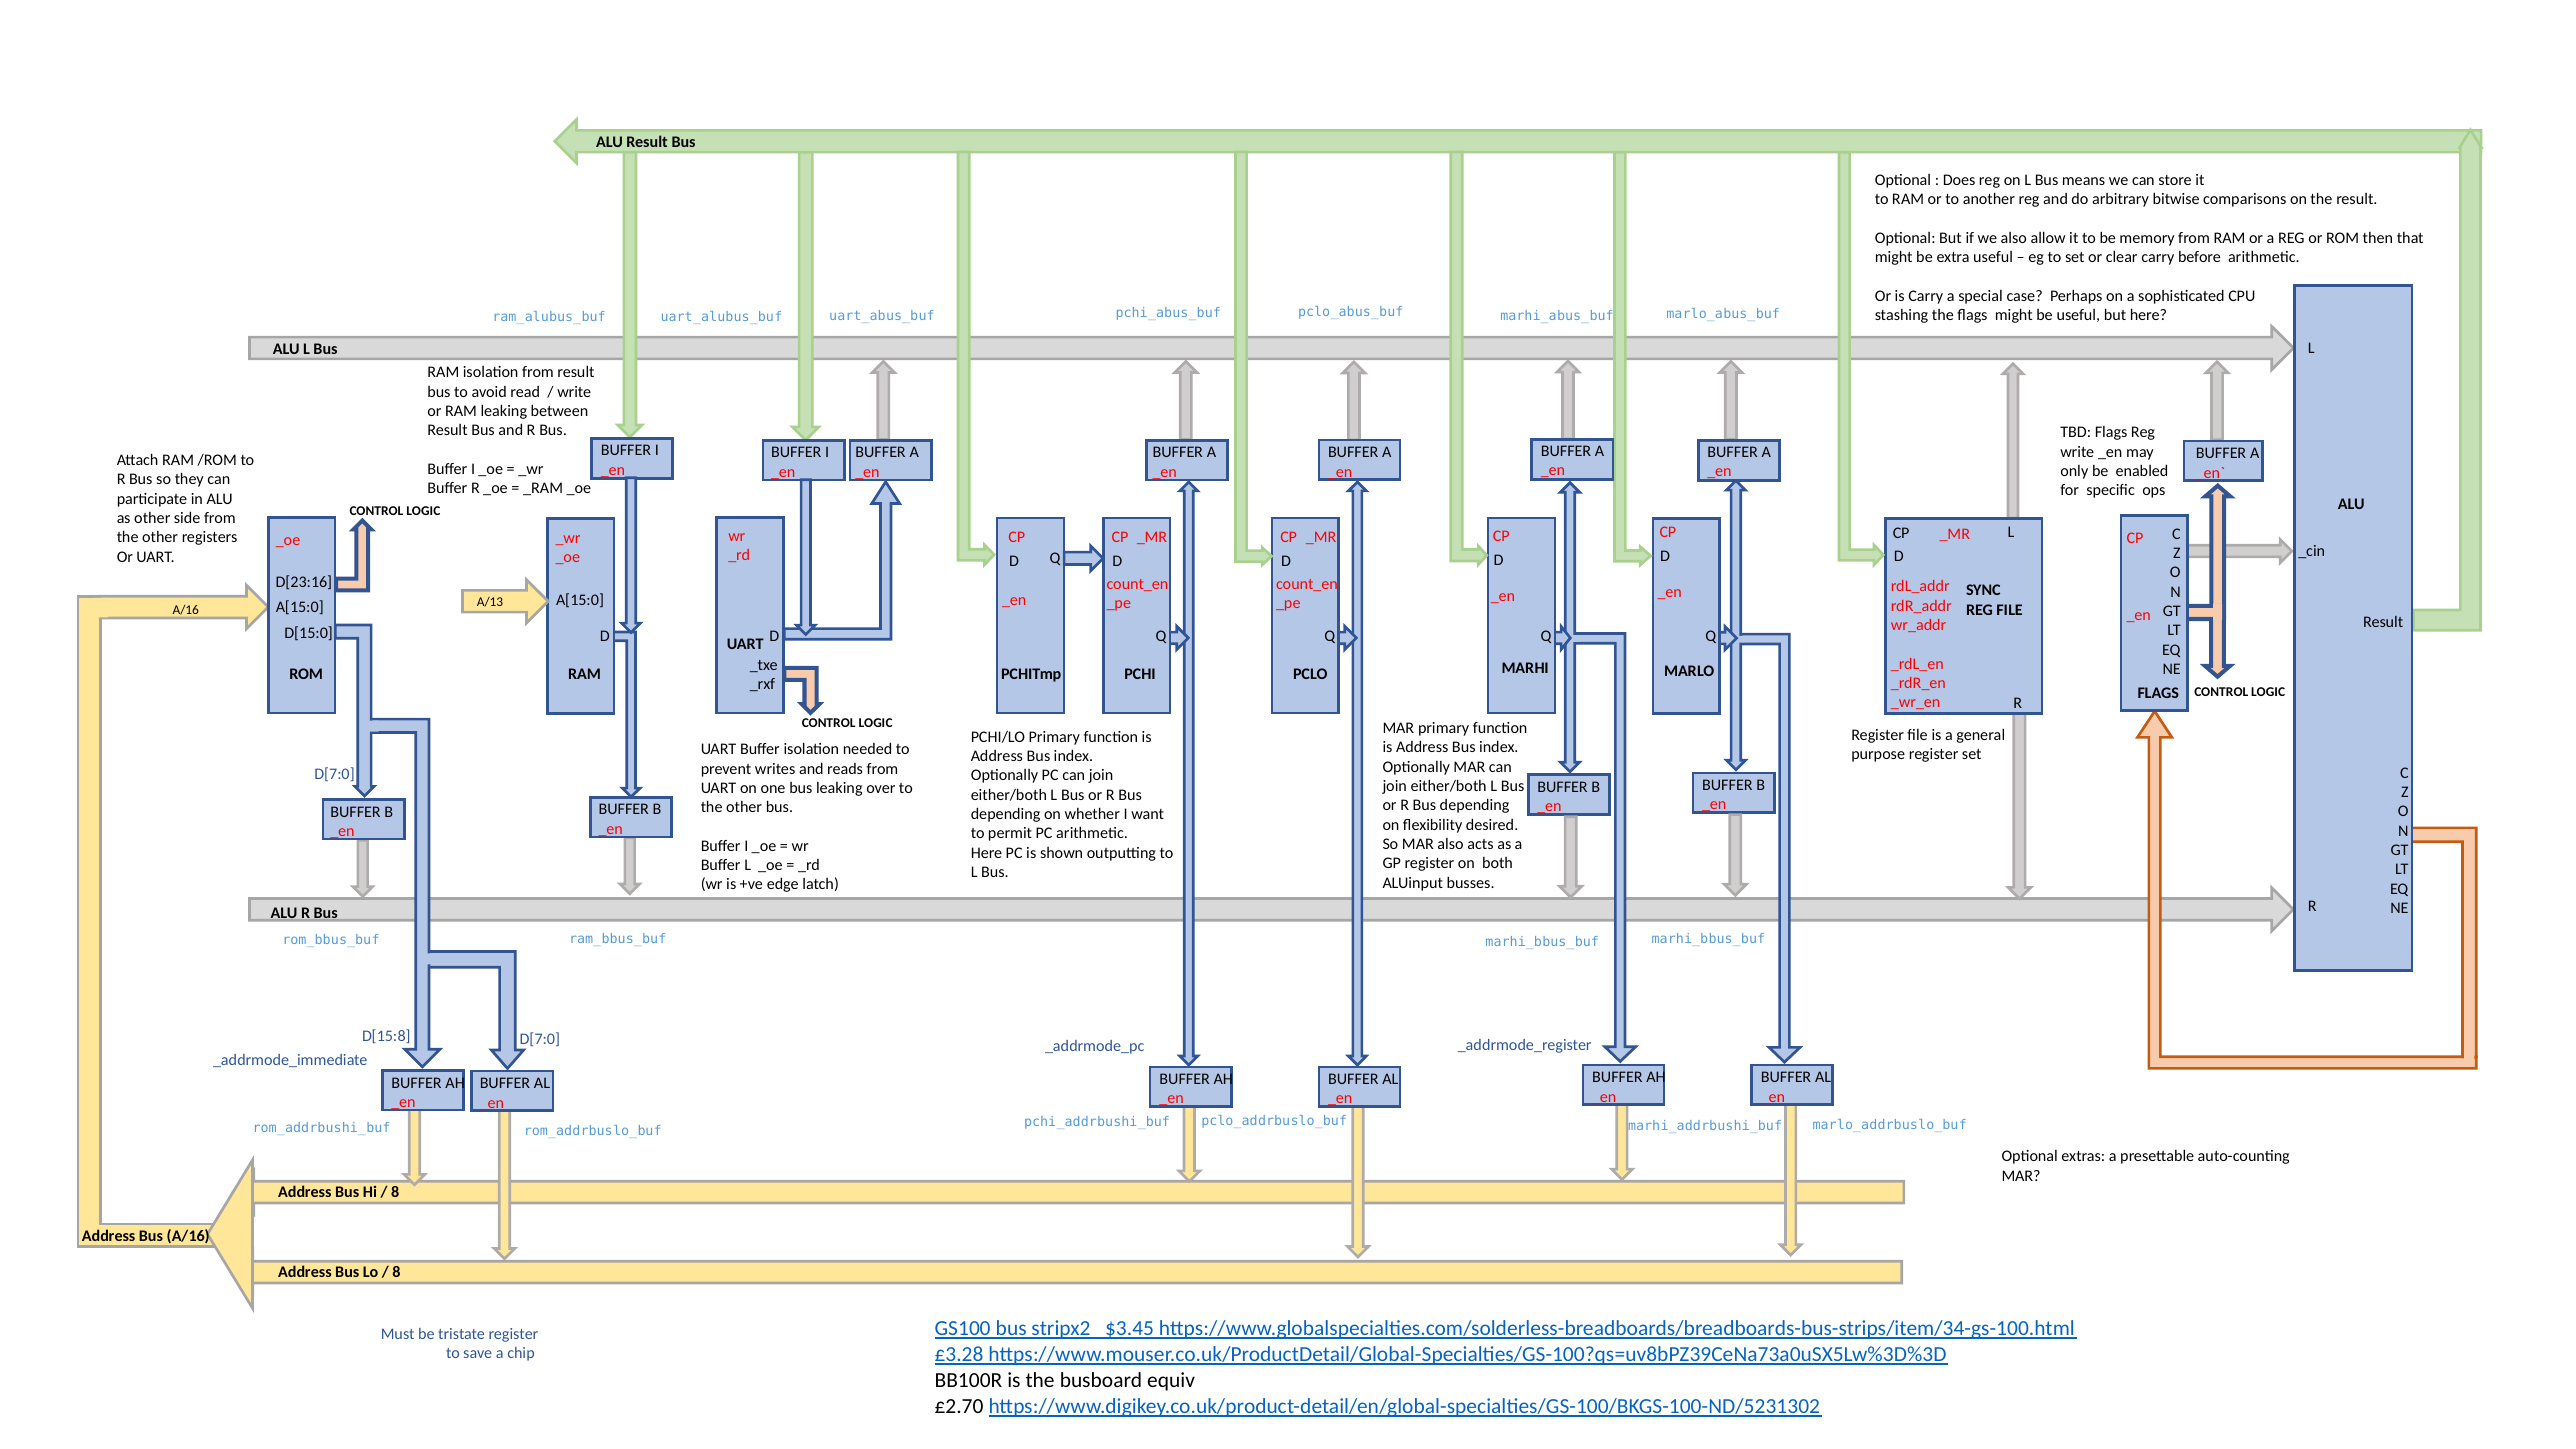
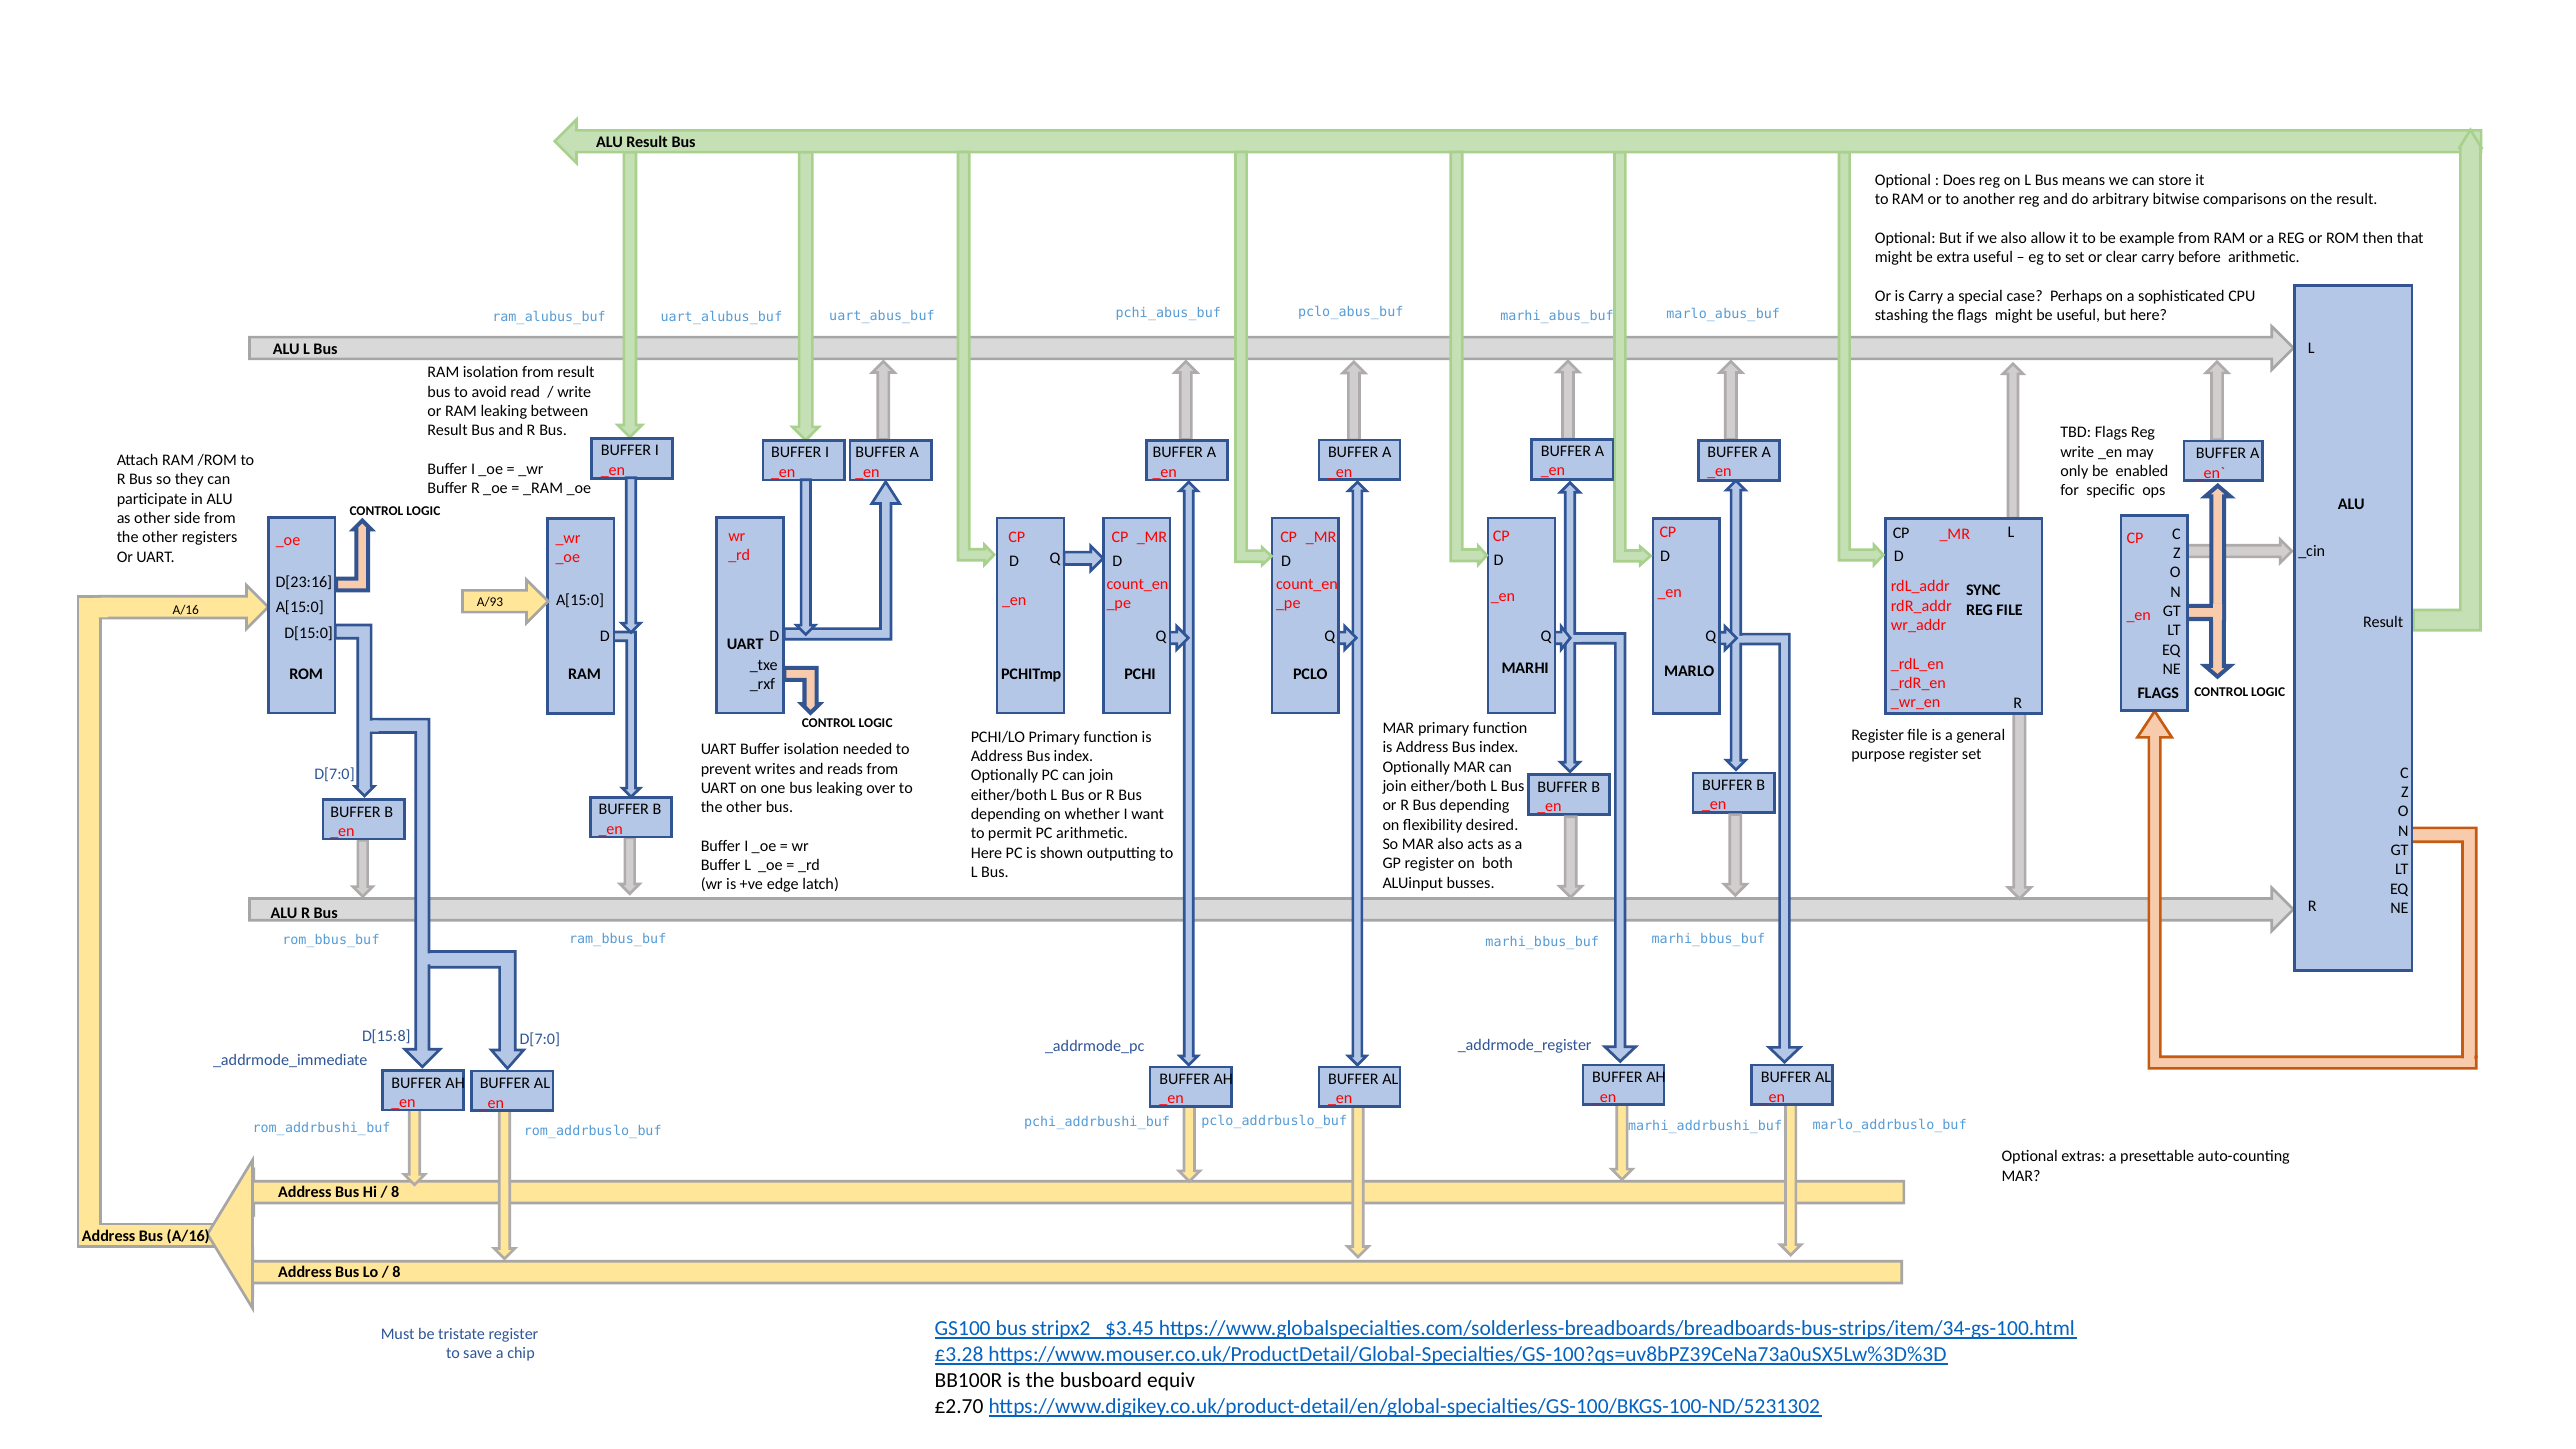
memory: memory -> example
A/13: A/13 -> A/93
